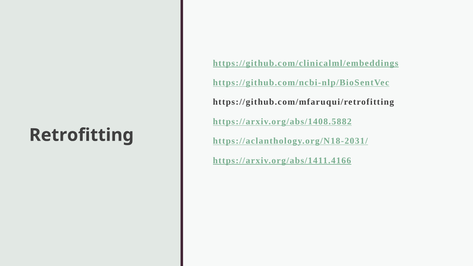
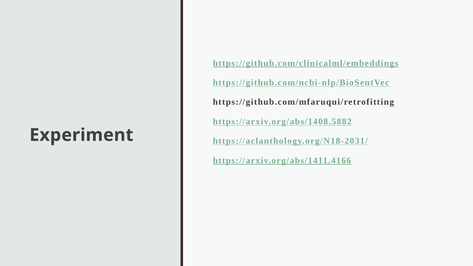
Retrofitting: Retrofitting -> Experiment
